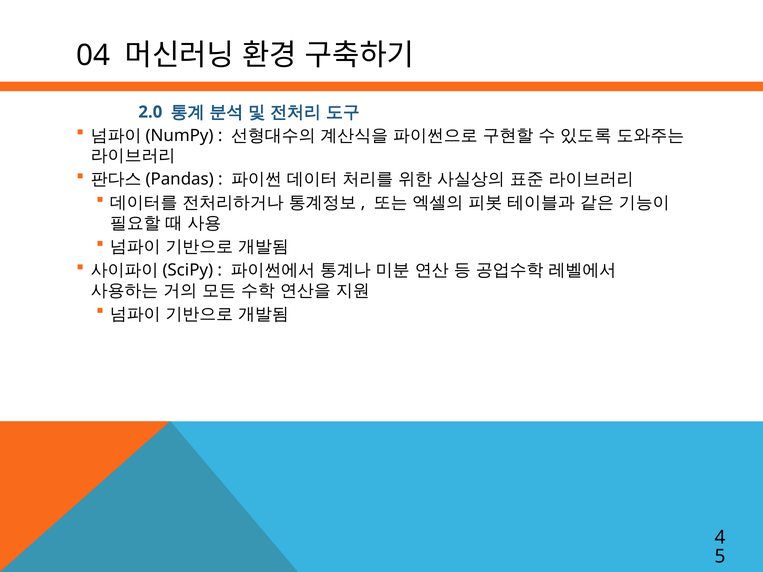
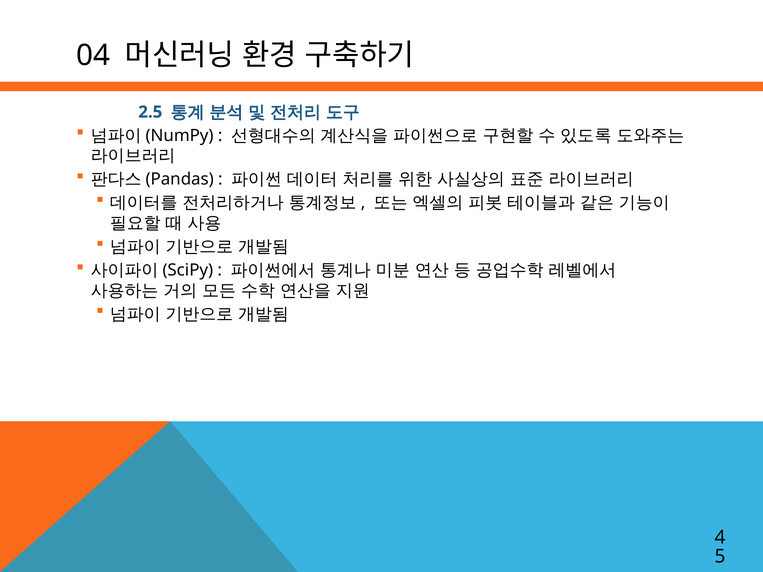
2.0: 2.0 -> 2.5
